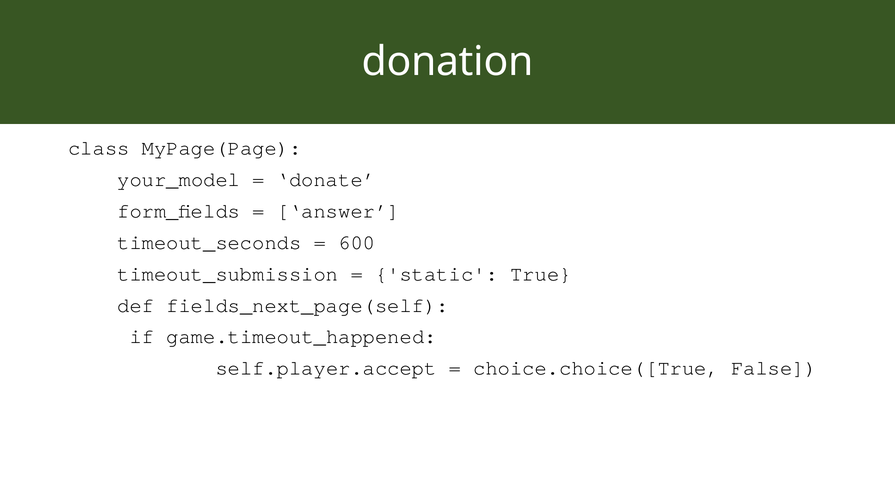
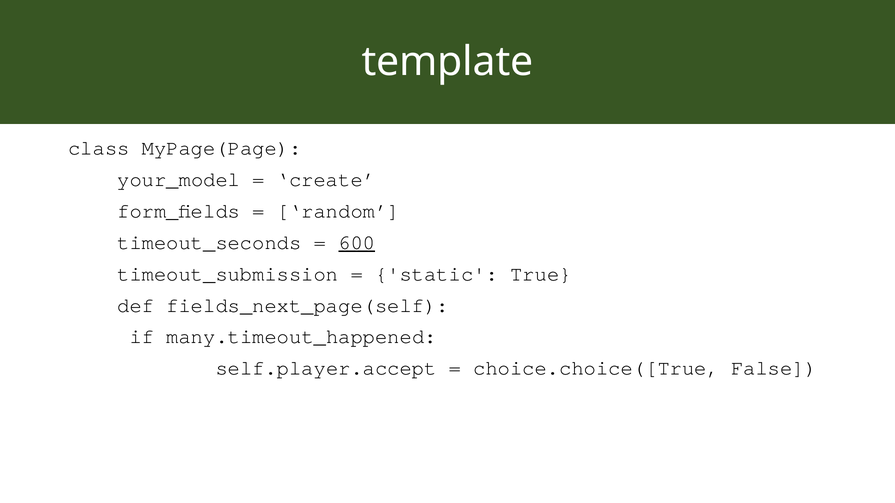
donation: donation -> template
donate: donate -> create
answer: answer -> random
600 underline: none -> present
game.timeout_happened: game.timeout_happened -> many.timeout_happened
